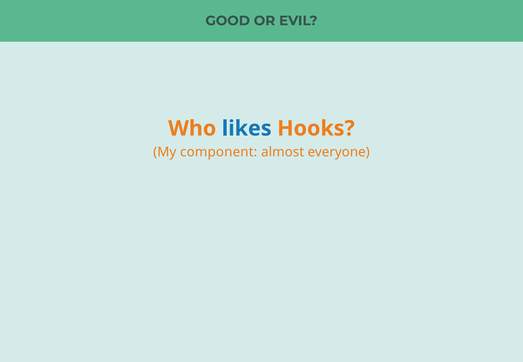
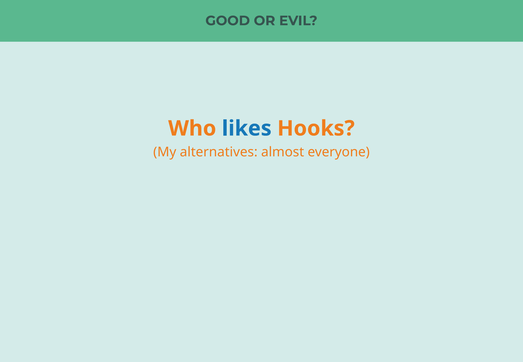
component: component -> alternatives
